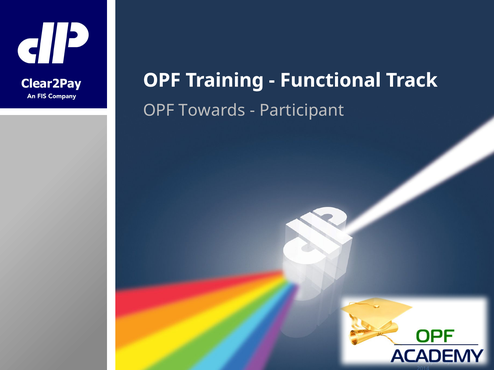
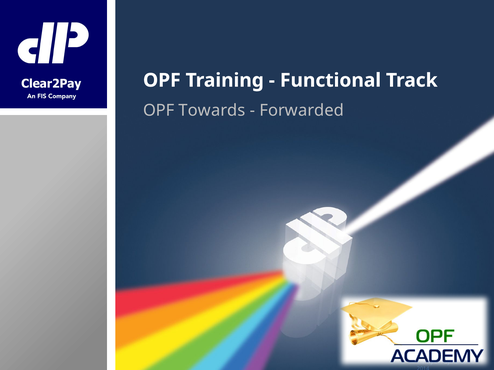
Participant: Participant -> Forwarded
